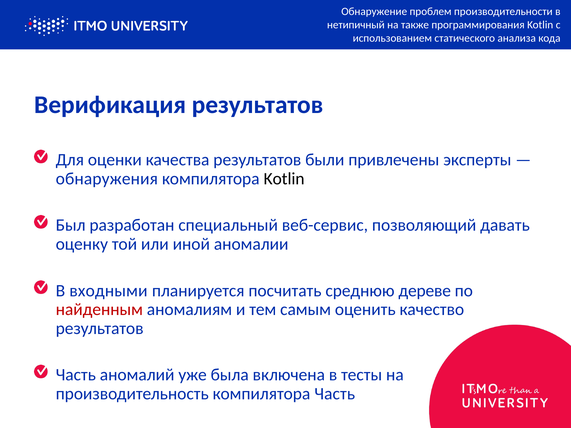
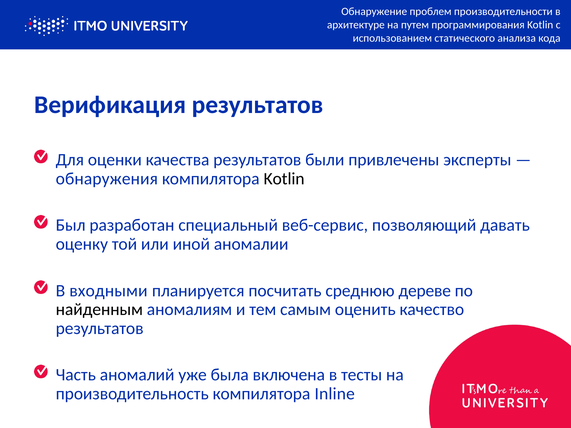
нетипичный: нетипичный -> архитектуре
также: также -> путем
найденным colour: red -> black
компилятора Часть: Часть -> Inline
